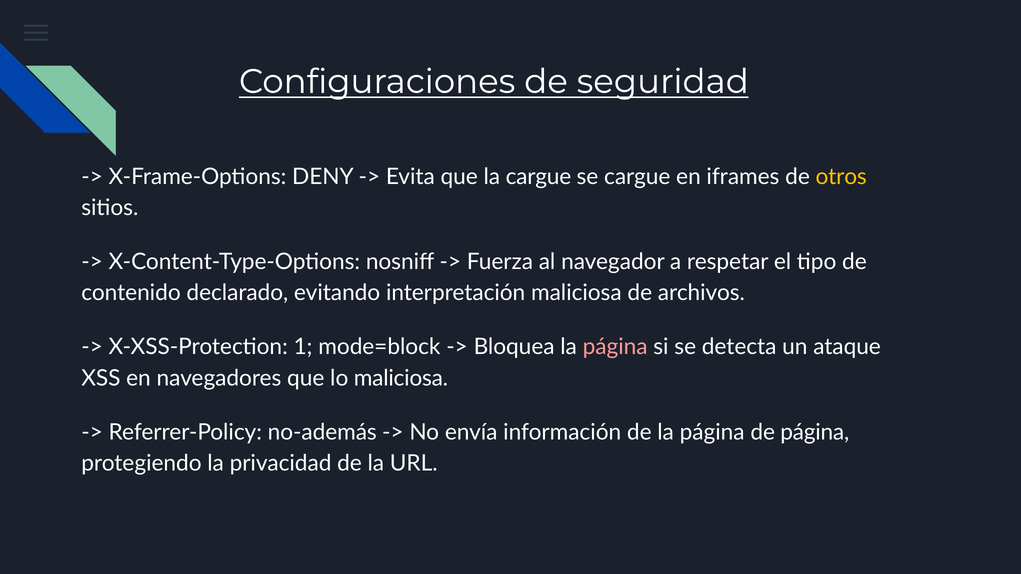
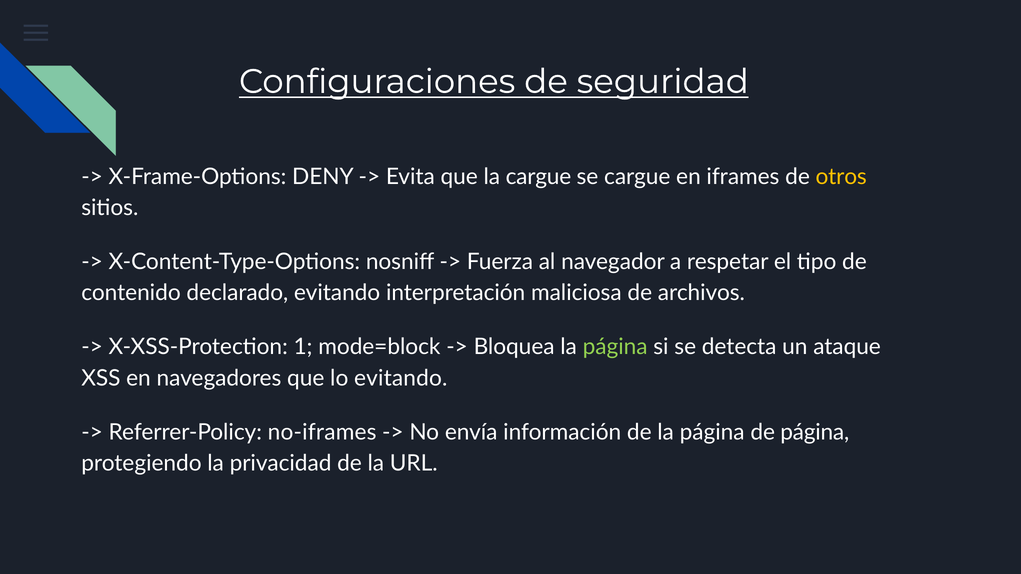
página at (615, 347) colour: pink -> light green
lo maliciosa: maliciosa -> evitando
no-además: no-además -> no-iframes
